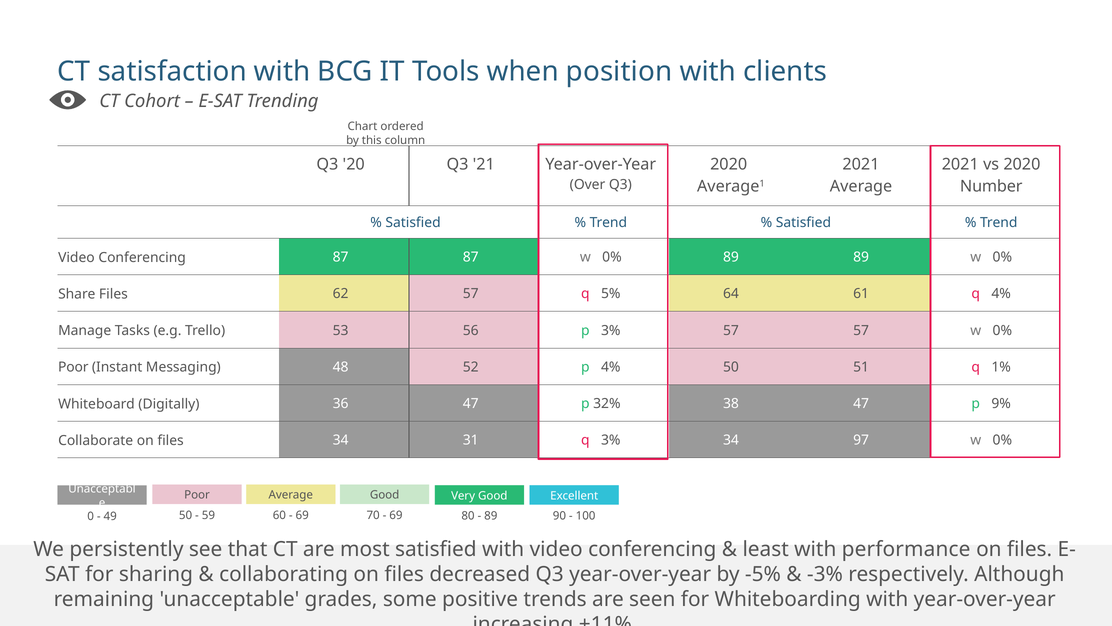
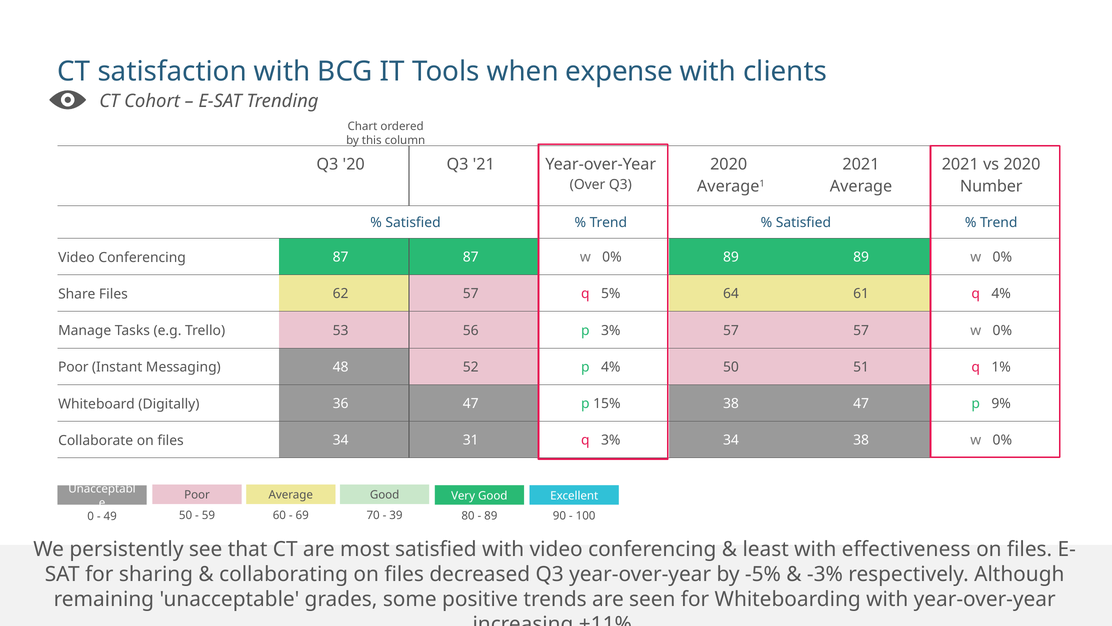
position: position -> expense
p 32%: 32% -> 15%
34 97: 97 -> 38
69 at (396, 515): 69 -> 39
performance: performance -> effectiveness
